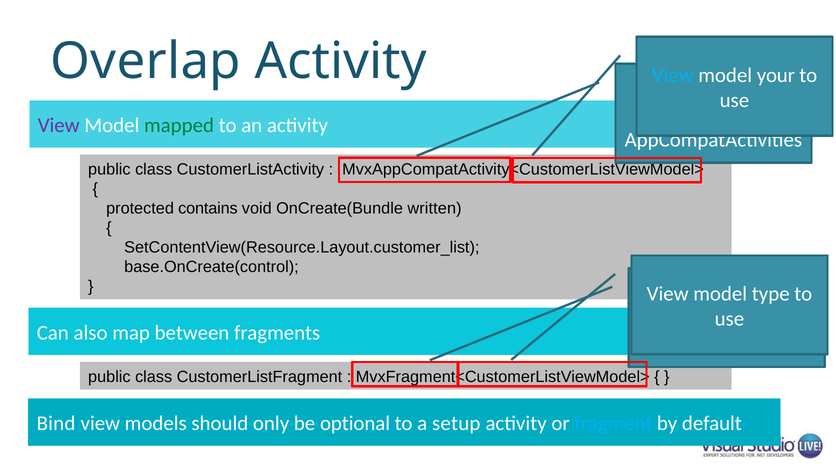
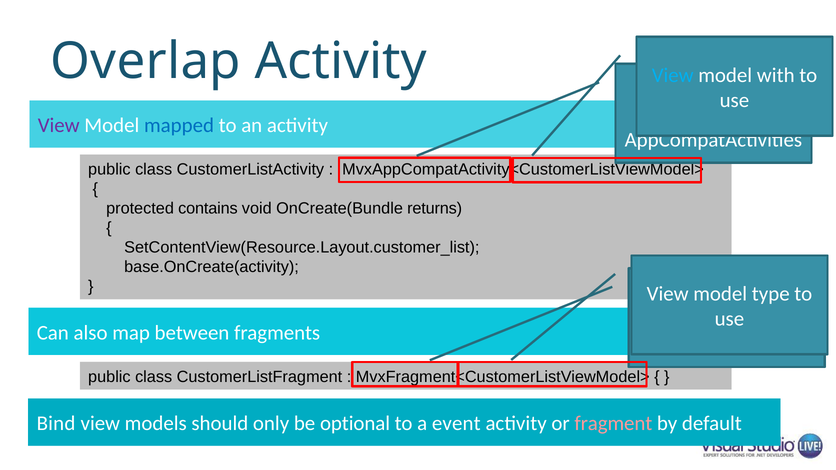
your: your -> with
mapped colour: green -> blue
written: written -> returns
base.OnCreate(control: base.OnCreate(control -> base.OnCreate(activity
setup: setup -> event
fragment colour: light blue -> pink
